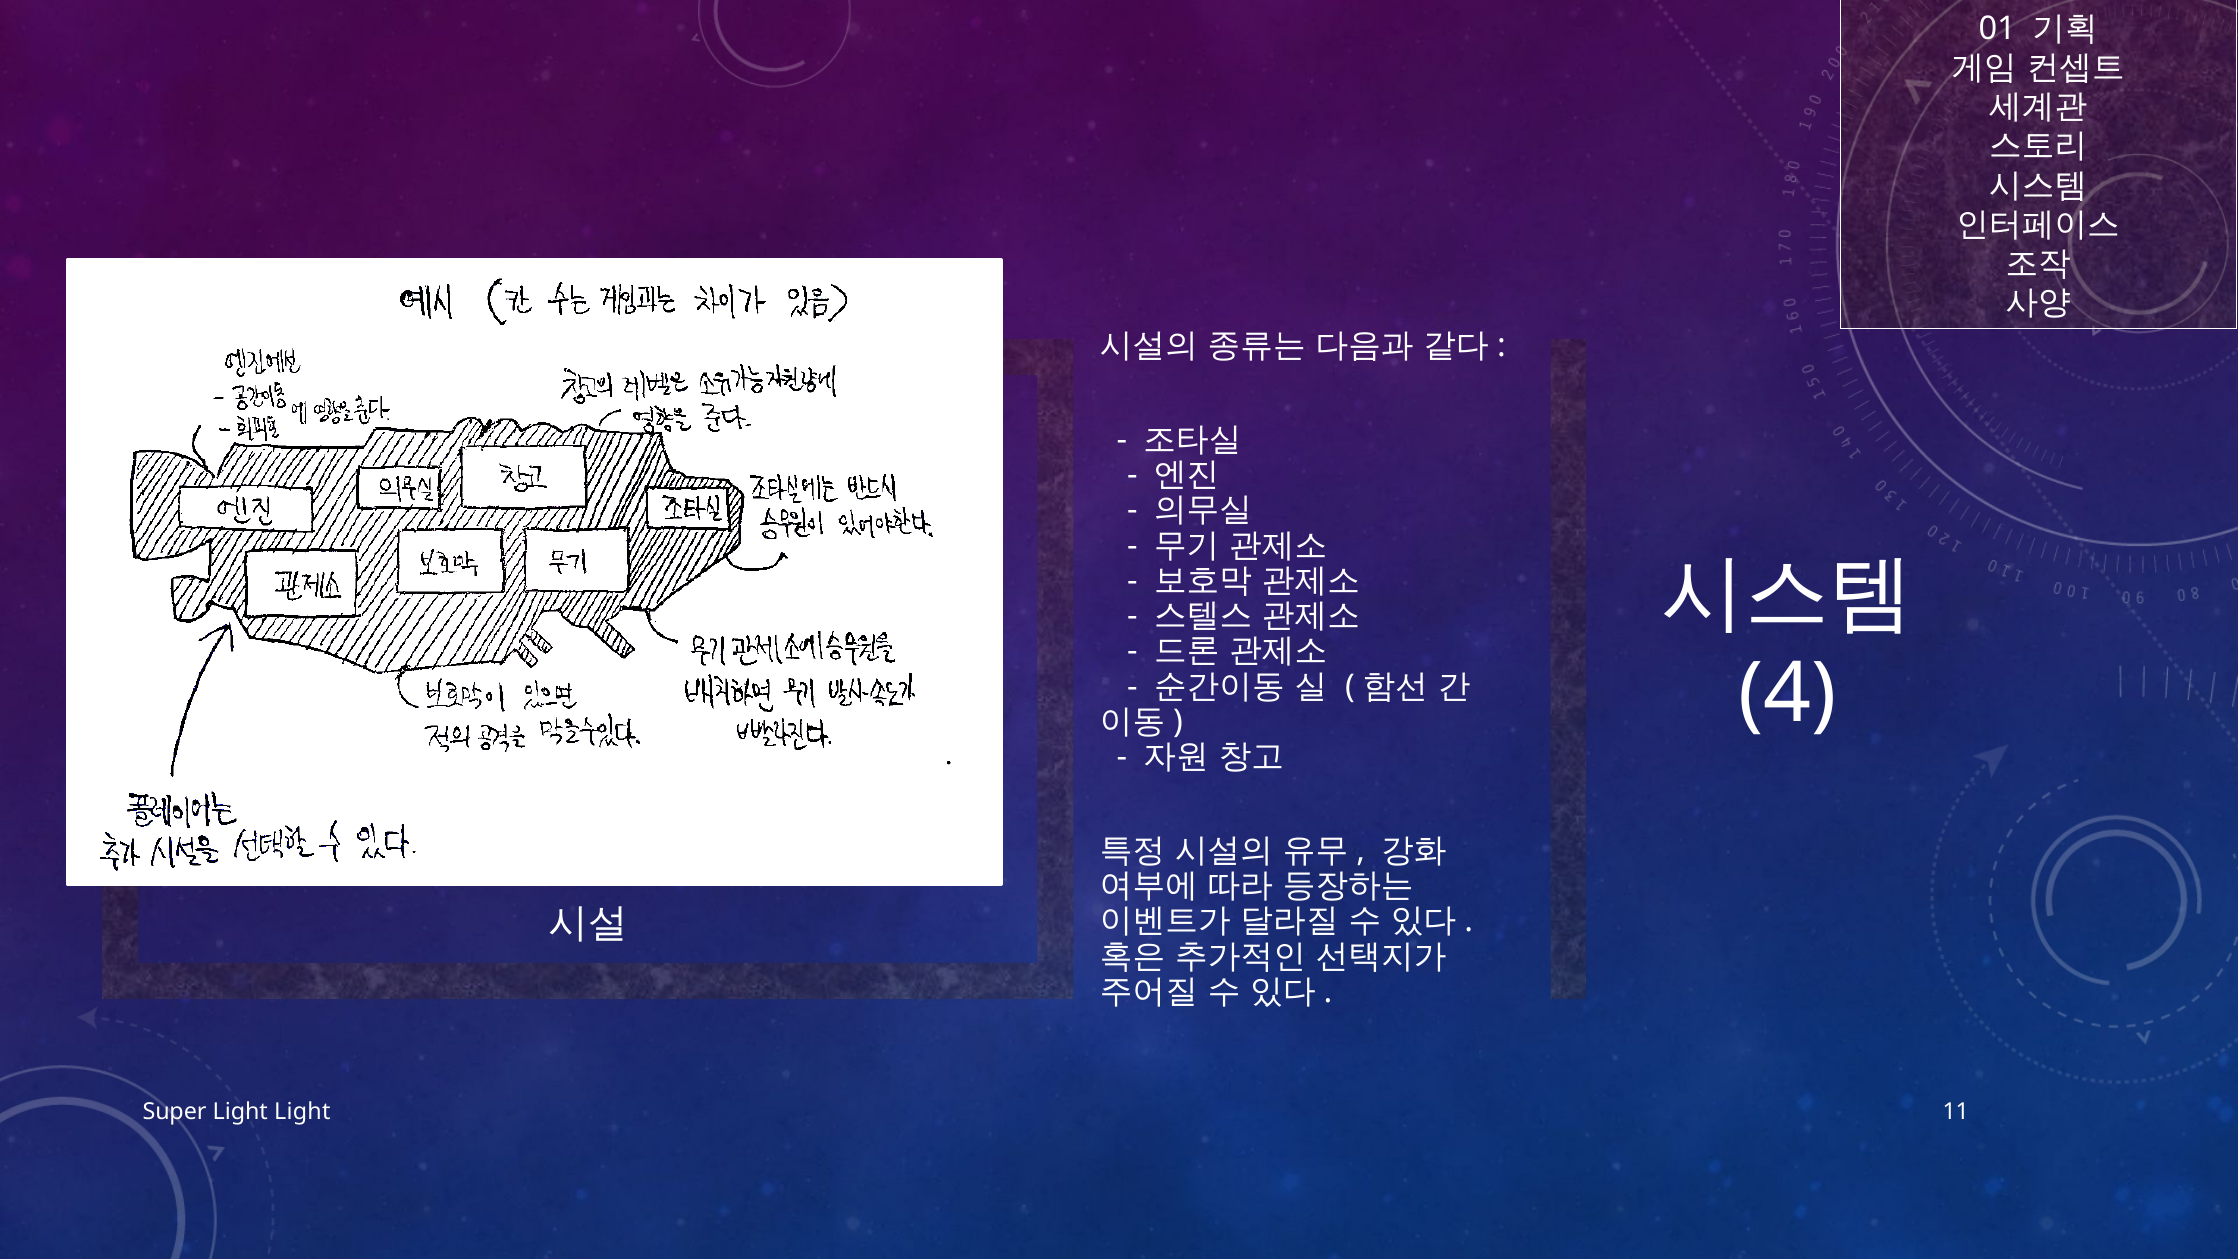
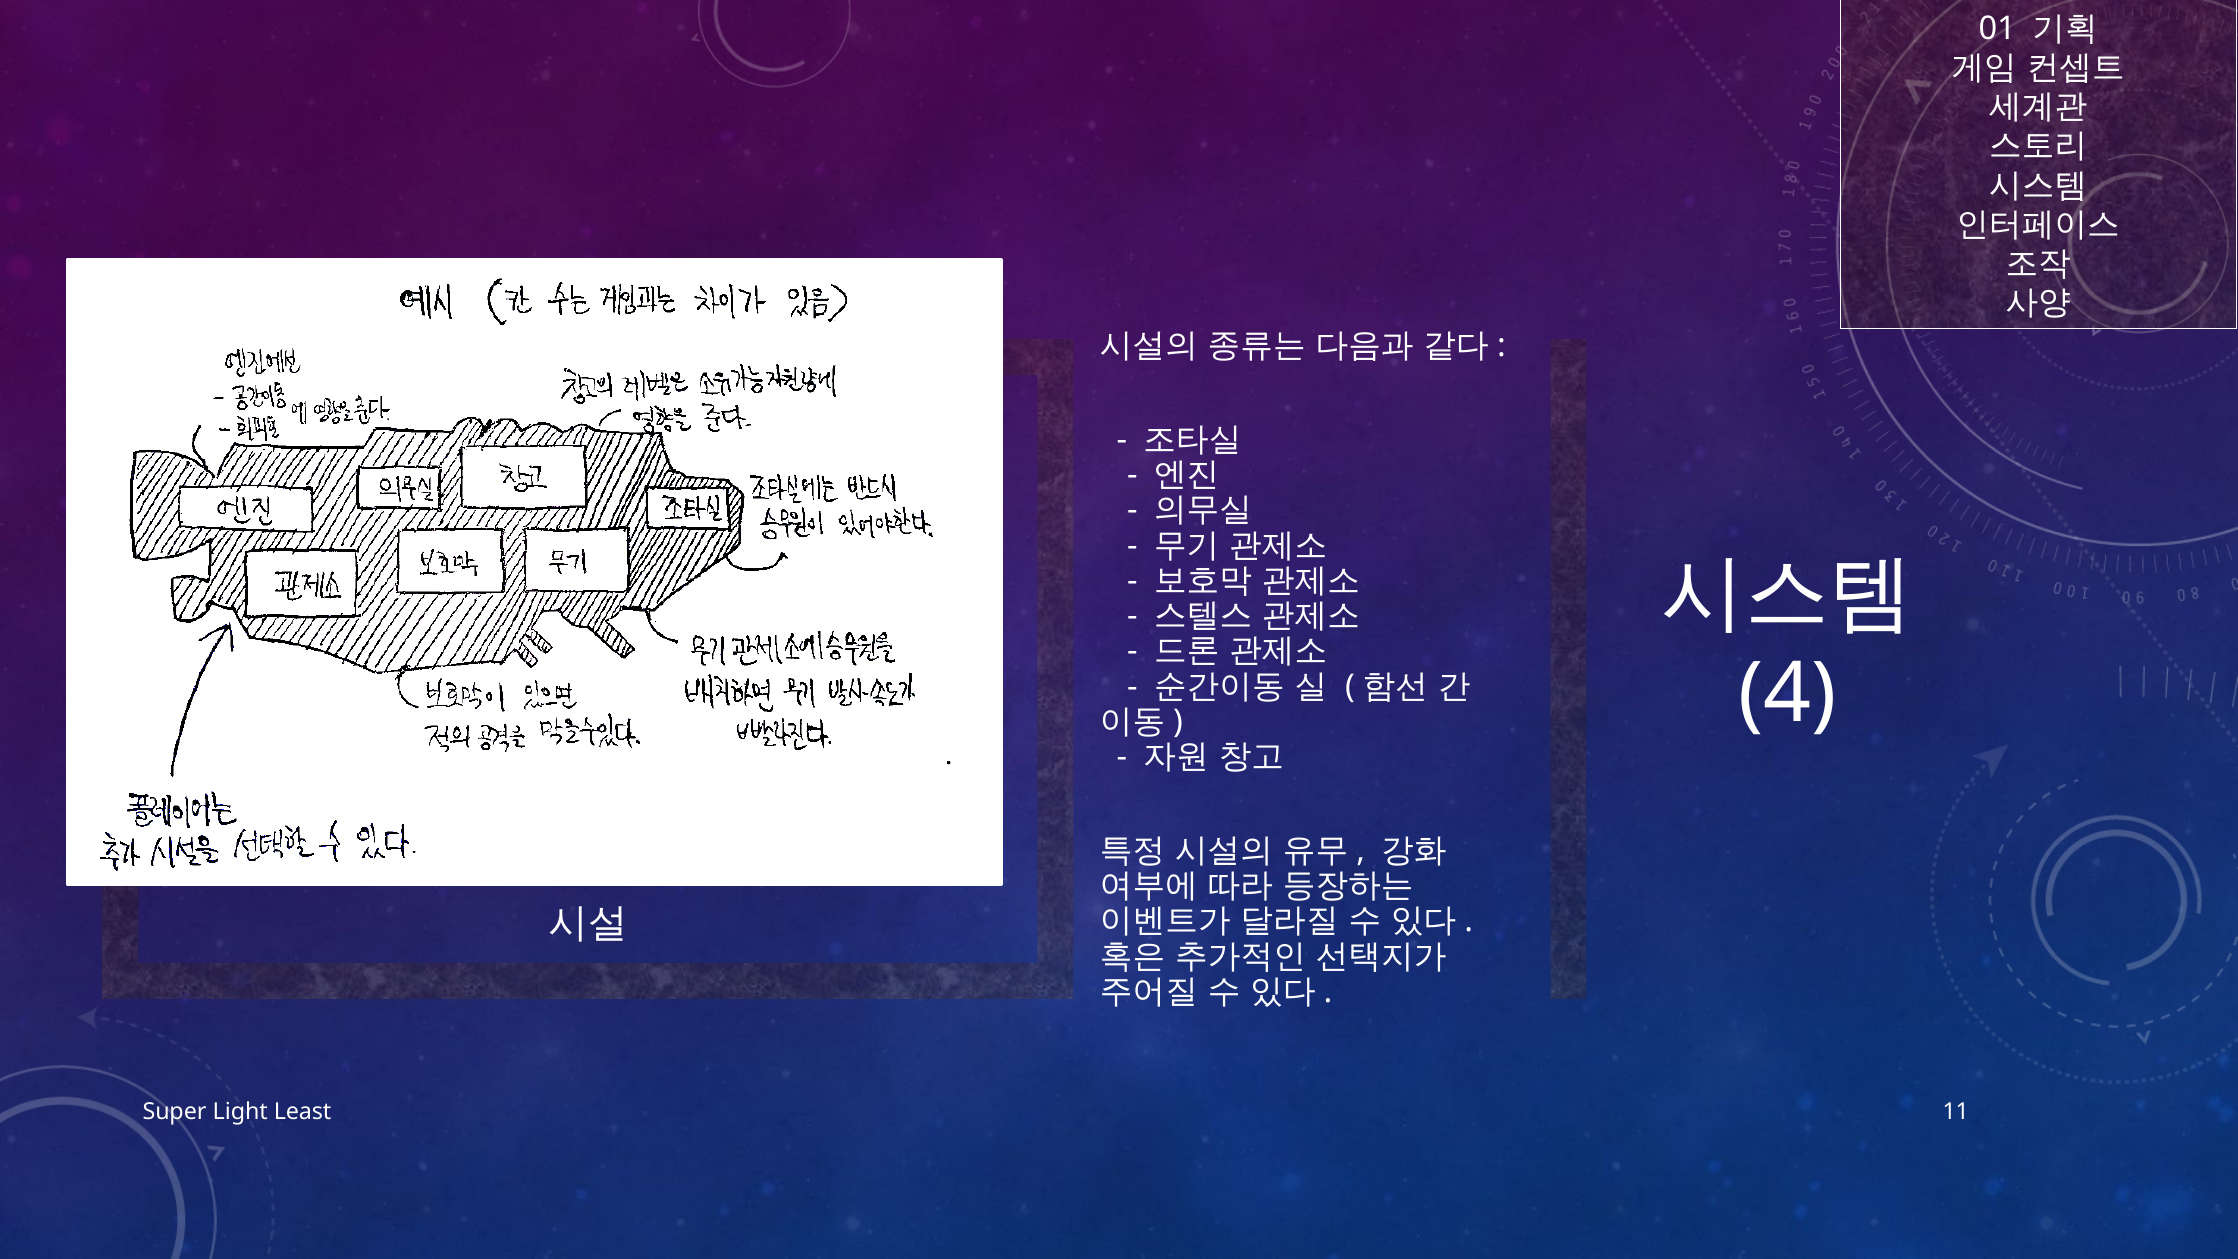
Light Light: Light -> Least
